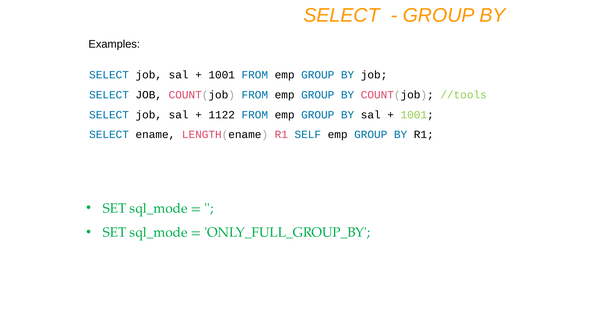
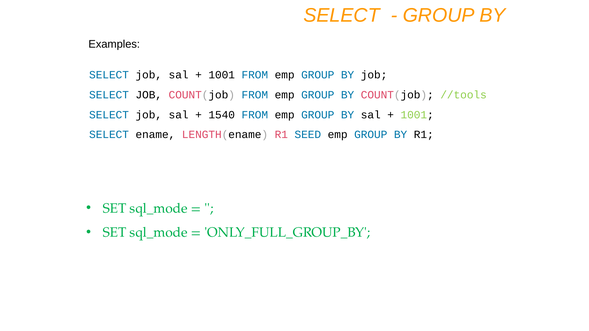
1122: 1122 -> 1540
SELF: SELF -> SEED
